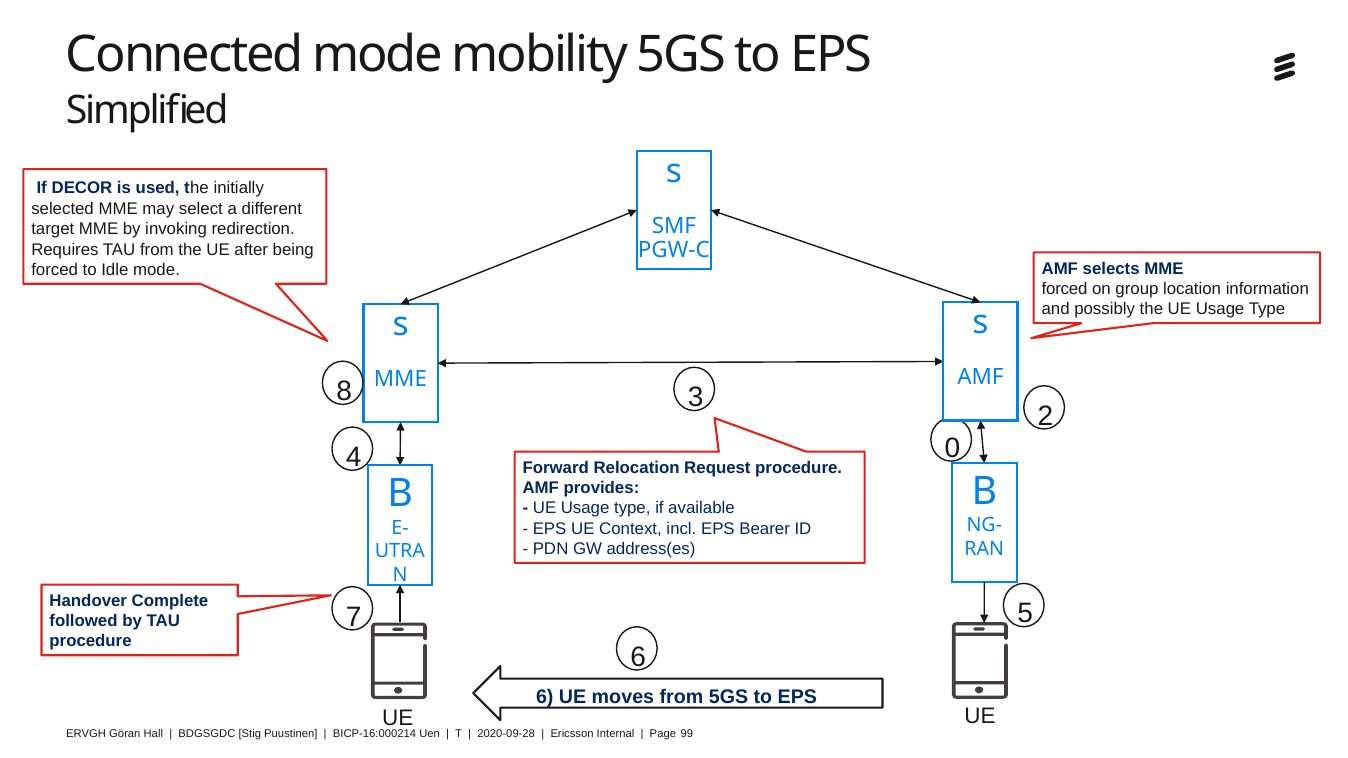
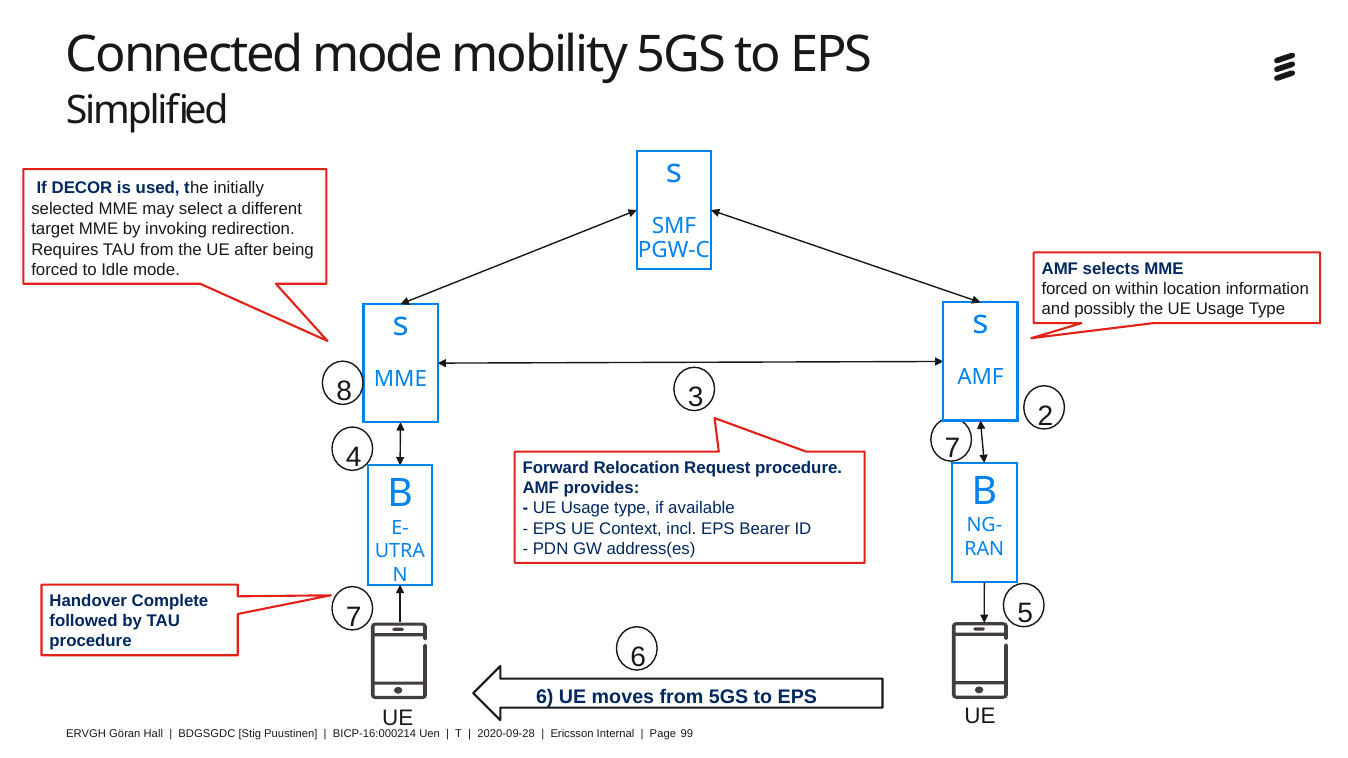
group: group -> within
4 0: 0 -> 7
